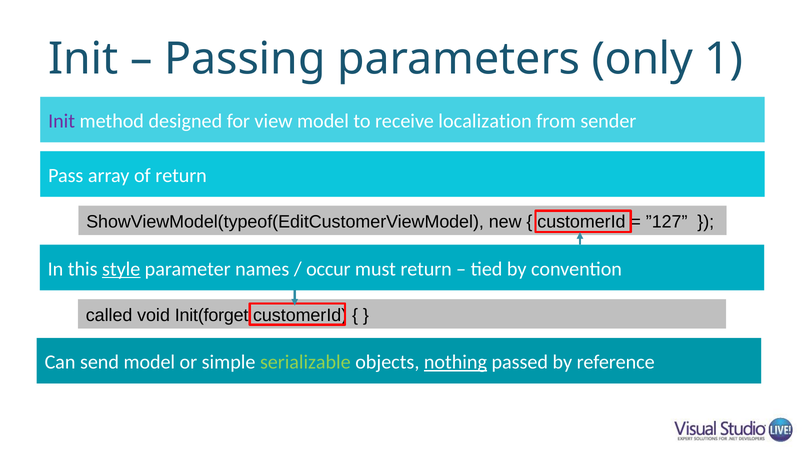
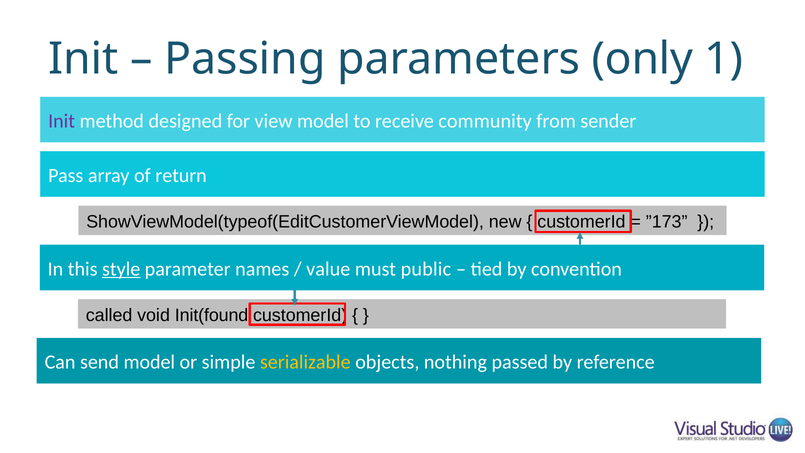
localization: localization -> community
”127: ”127 -> ”173
occur: occur -> value
must return: return -> public
Init(forget: Init(forget -> Init(found
serializable colour: light green -> yellow
nothing underline: present -> none
